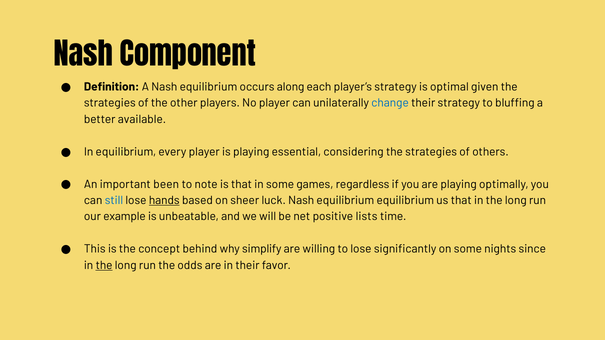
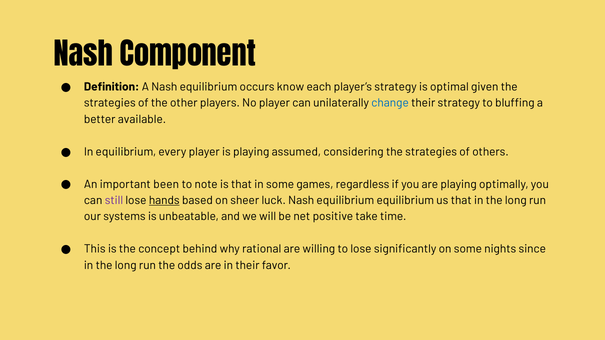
along: along -> know
essential: essential -> assumed
still colour: blue -> purple
example: example -> systems
lists: lists -> take
simplify: simplify -> rational
the at (104, 265) underline: present -> none
